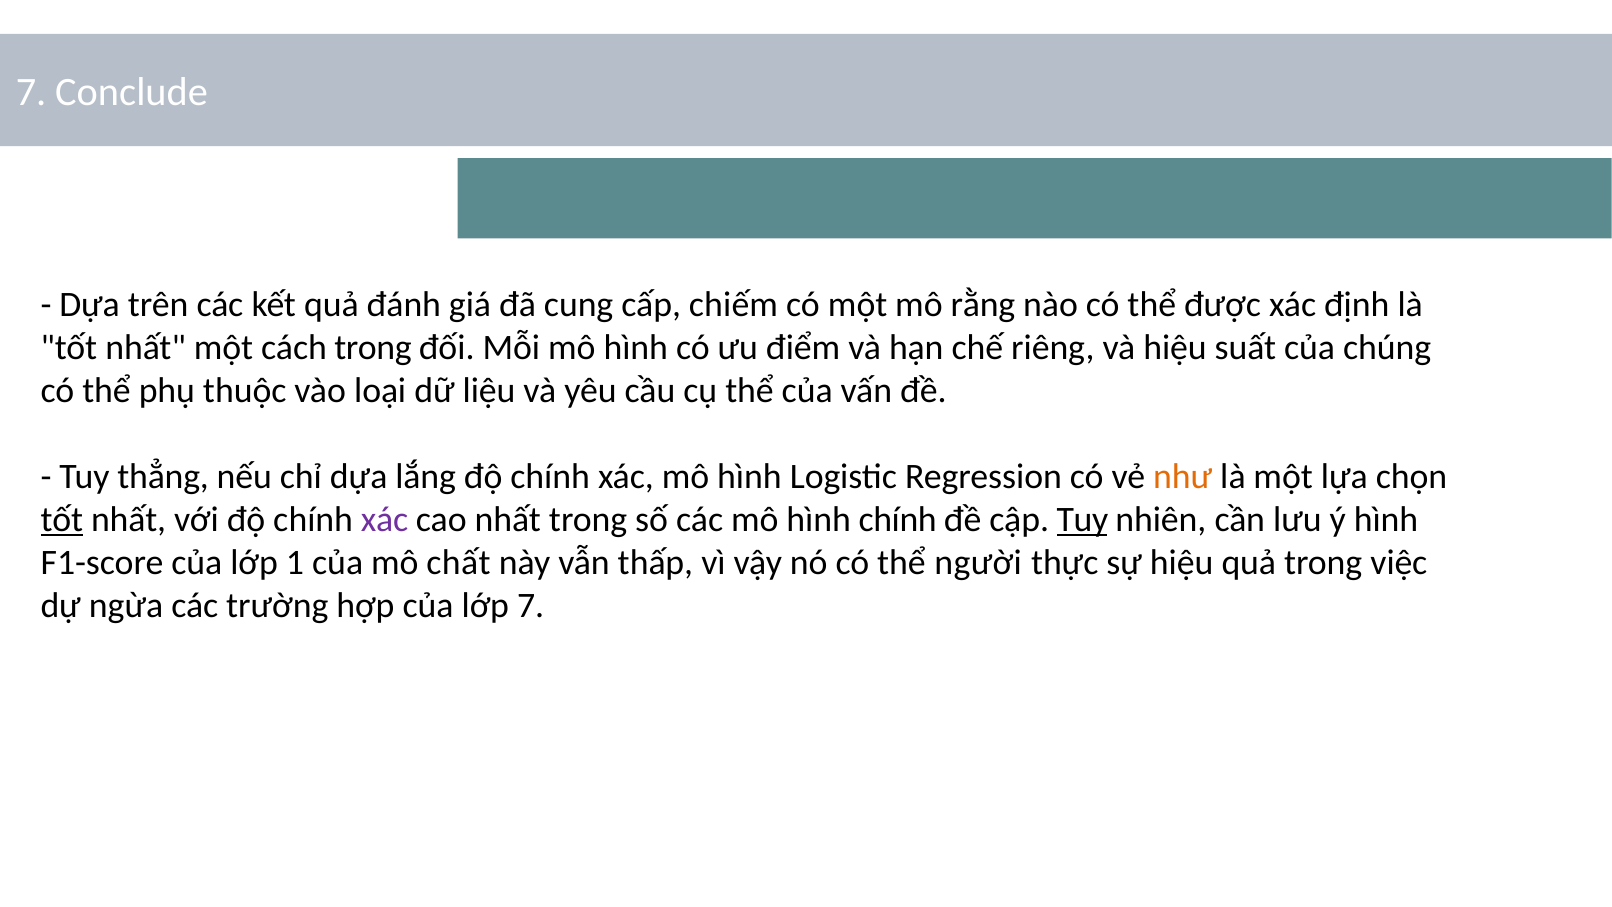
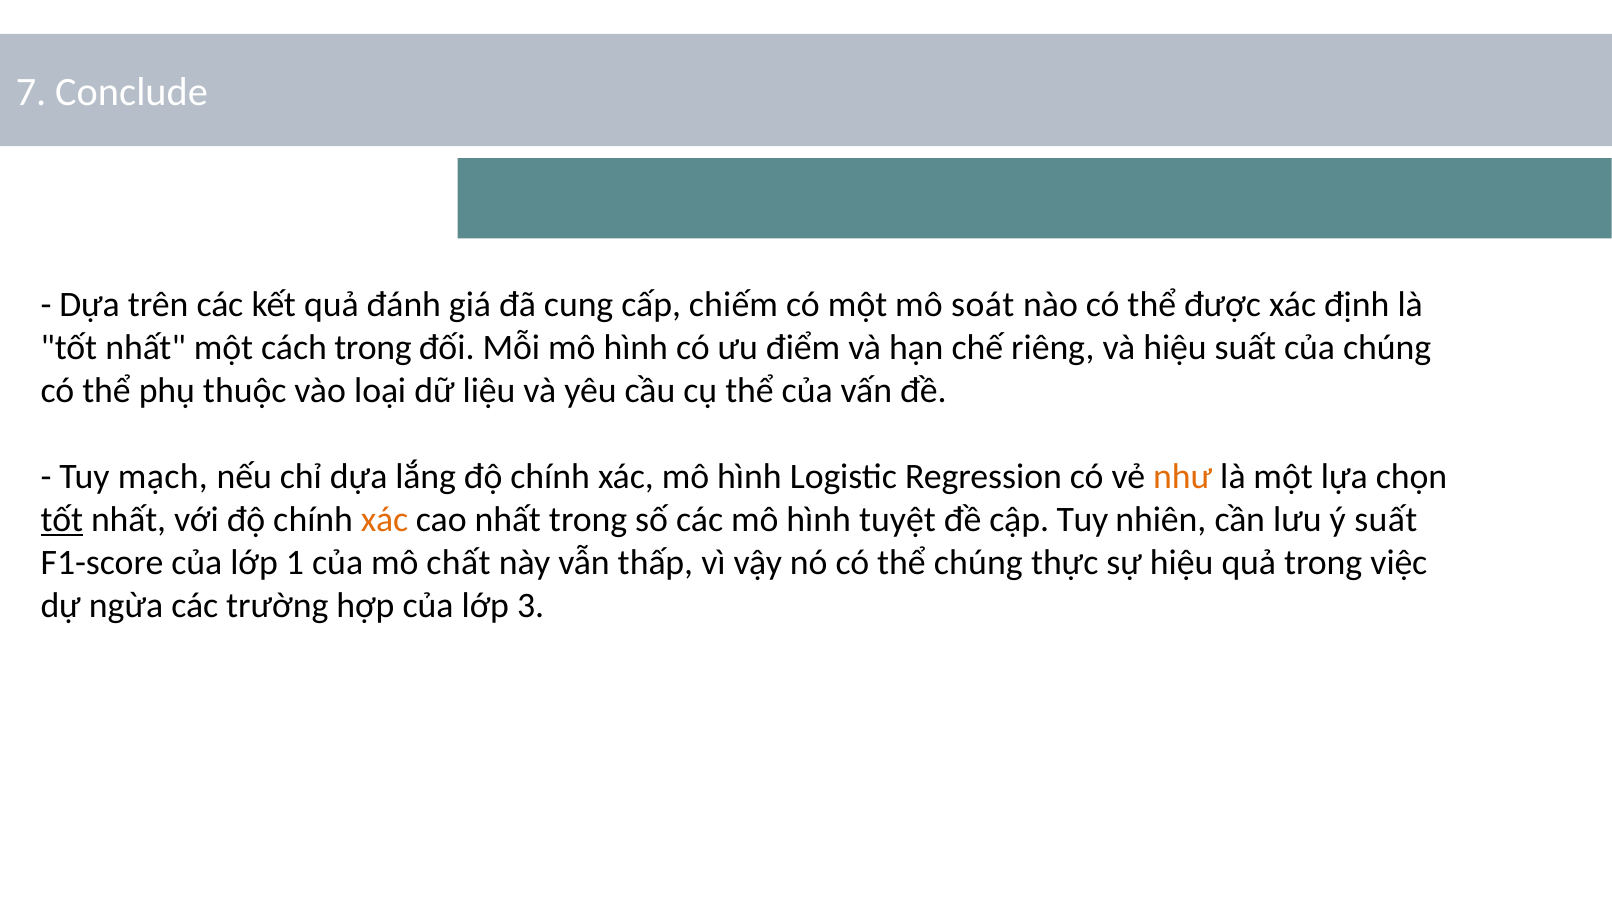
rằng: rằng -> soát
thẳng: thẳng -> mạch
xác at (385, 519) colour: purple -> orange
hình chính: chính -> tuyệt
Tuy at (1082, 519) underline: present -> none
ý hình: hình -> suất
thể người: người -> chúng
lớp 7: 7 -> 3
